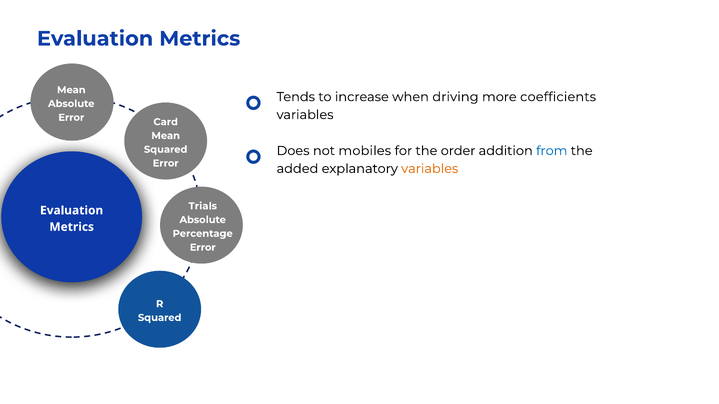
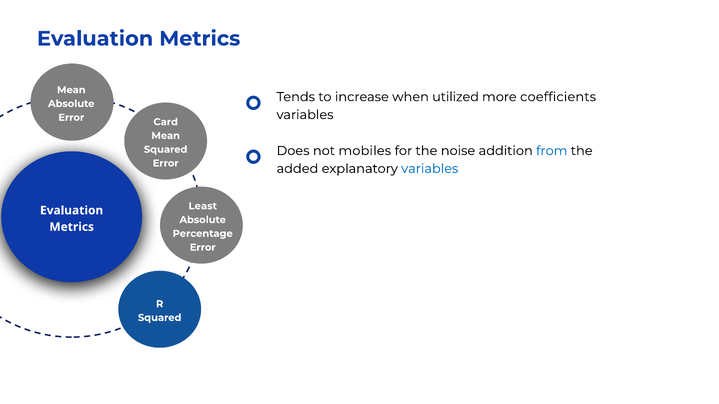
driving: driving -> utilized
order: order -> noise
variables at (430, 169) colour: orange -> blue
Trials: Trials -> Least
